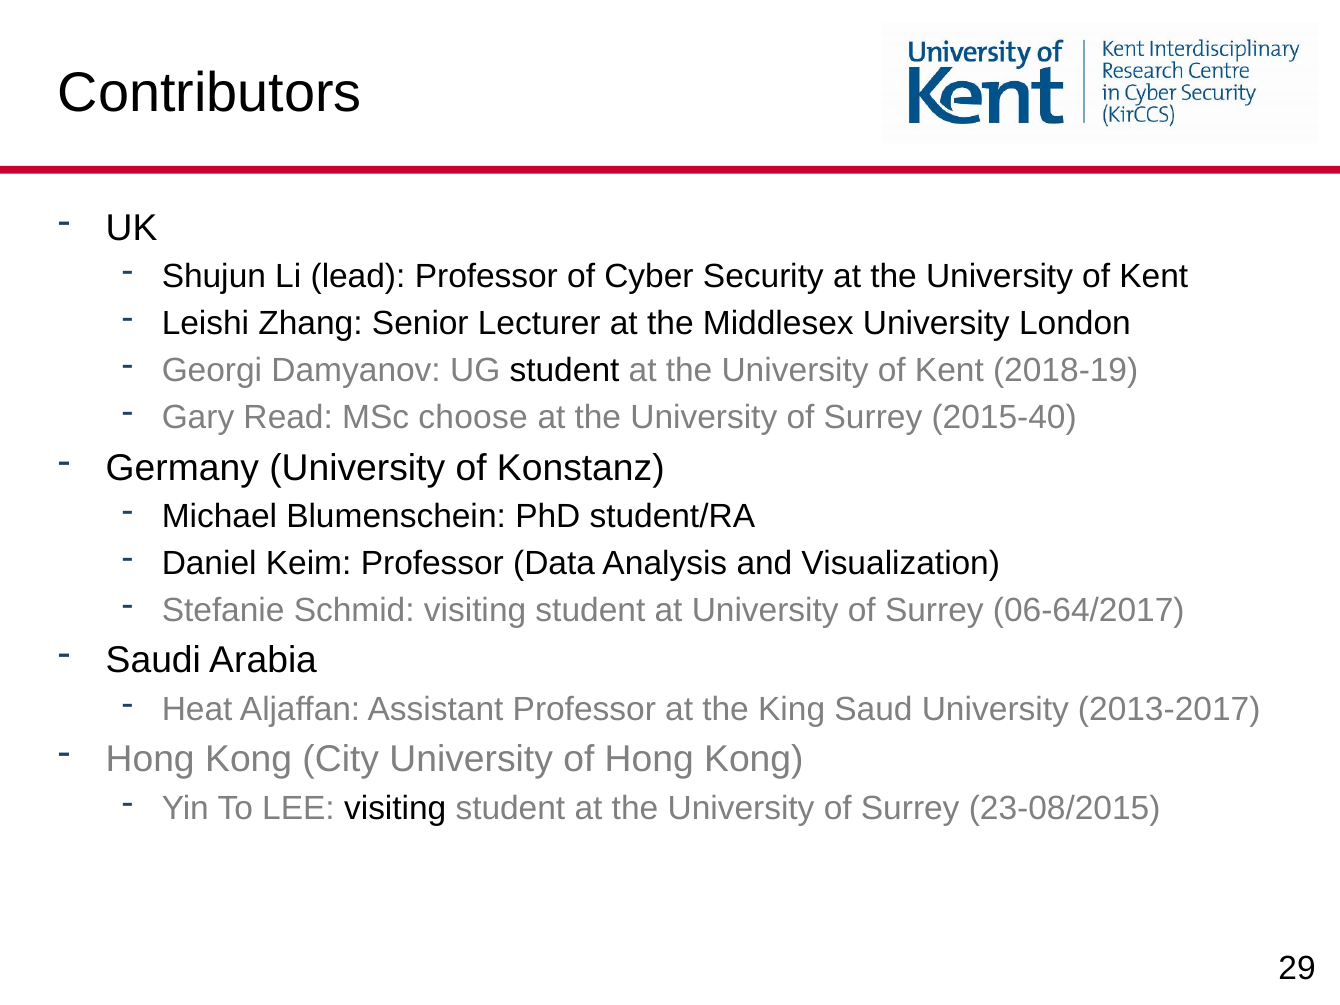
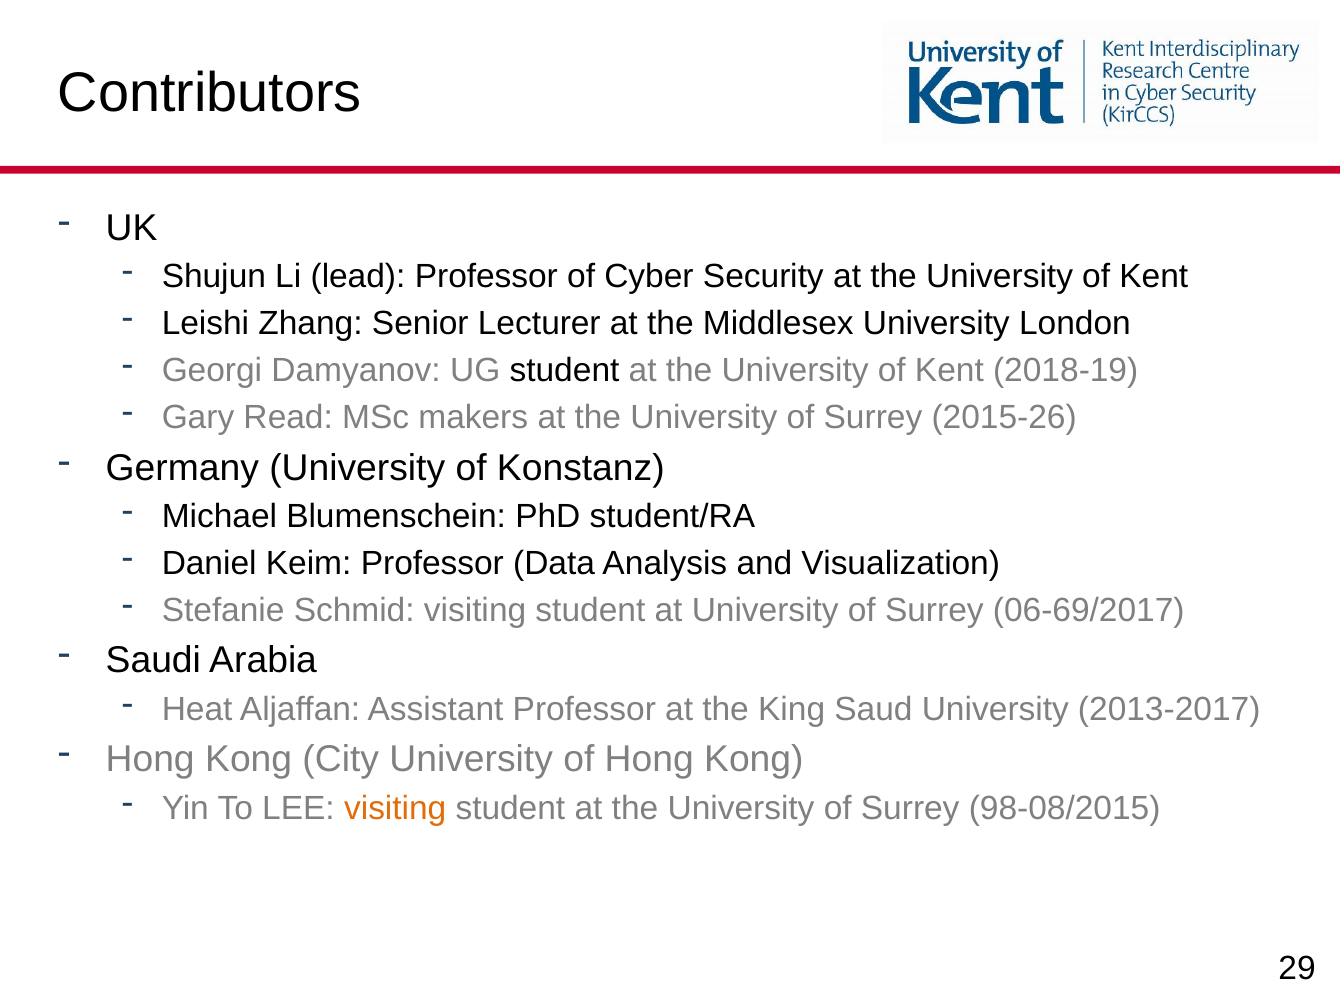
choose: choose -> makers
2015-40: 2015-40 -> 2015-26
06-64/2017: 06-64/2017 -> 06-69/2017
visiting at (395, 809) colour: black -> orange
23-08/2015: 23-08/2015 -> 98-08/2015
